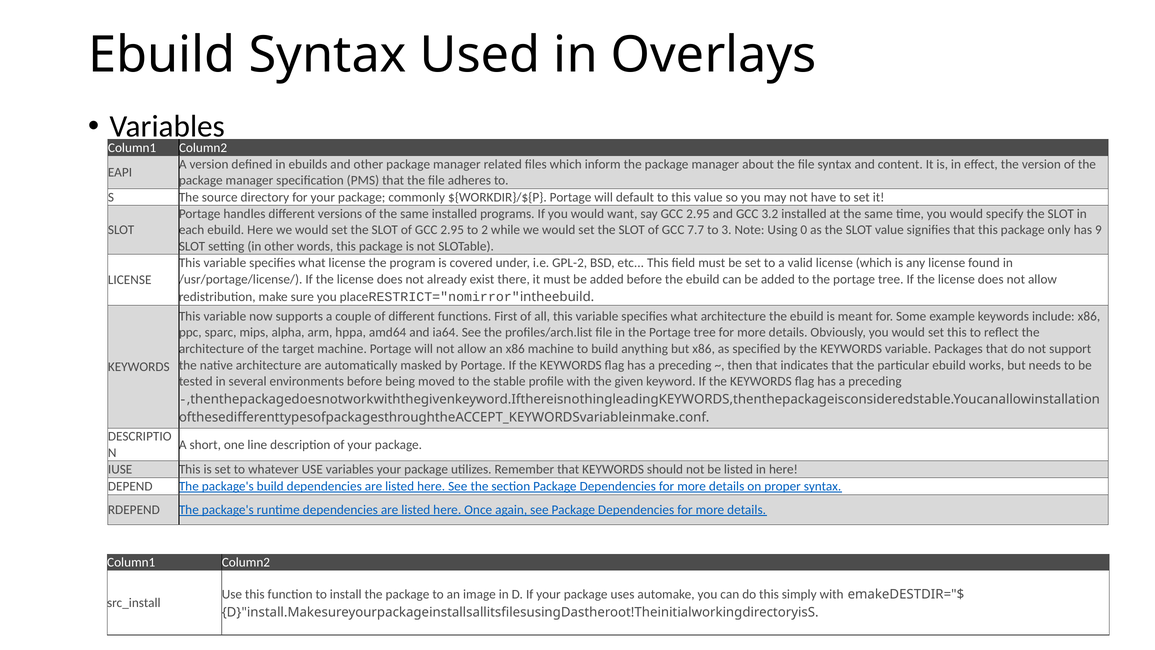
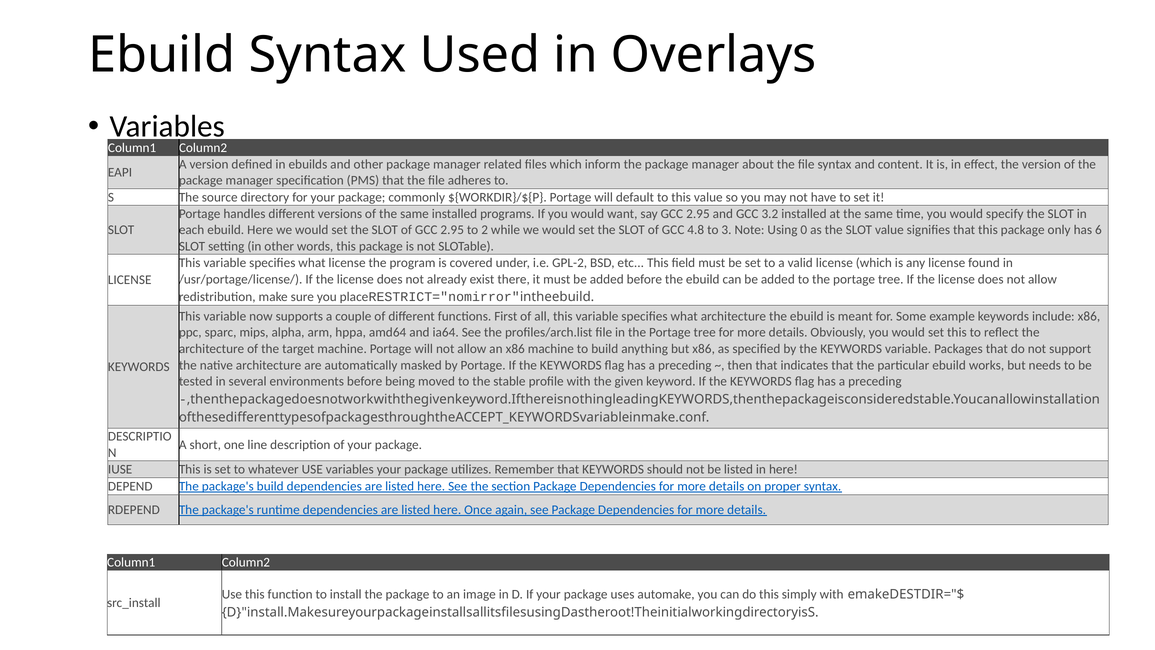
7.7: 7.7 -> 4.8
9: 9 -> 6
